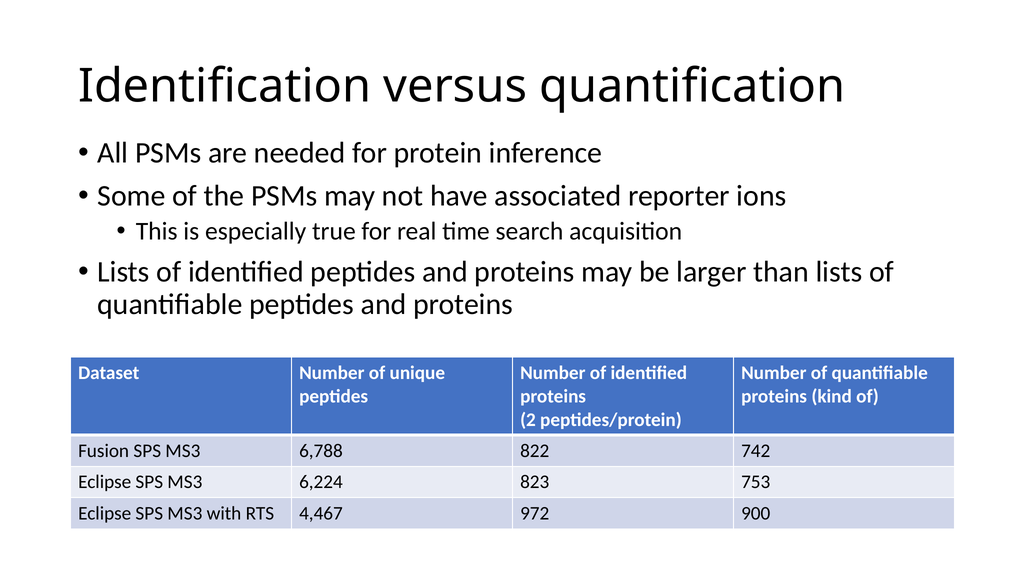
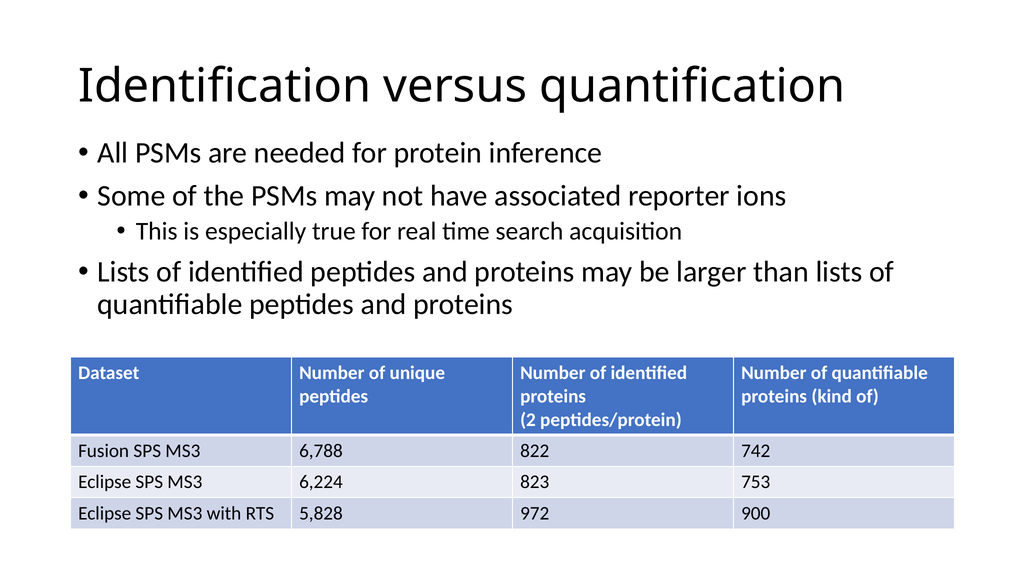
4,467: 4,467 -> 5,828
